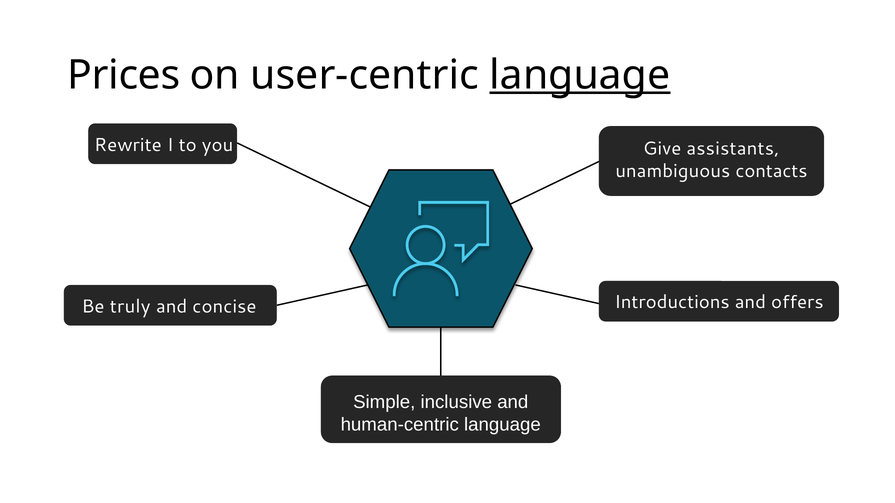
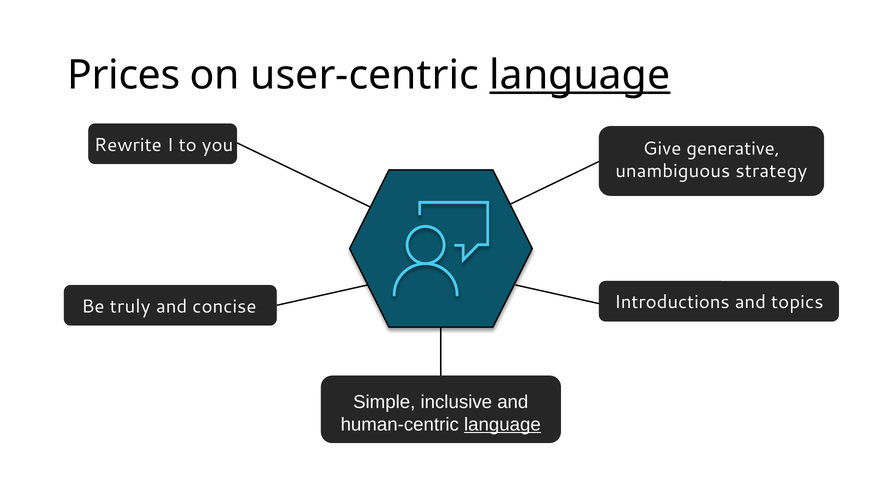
assistants: assistants -> generative
contacts: contacts -> strategy
offers: offers -> topics
language at (502, 425) underline: none -> present
